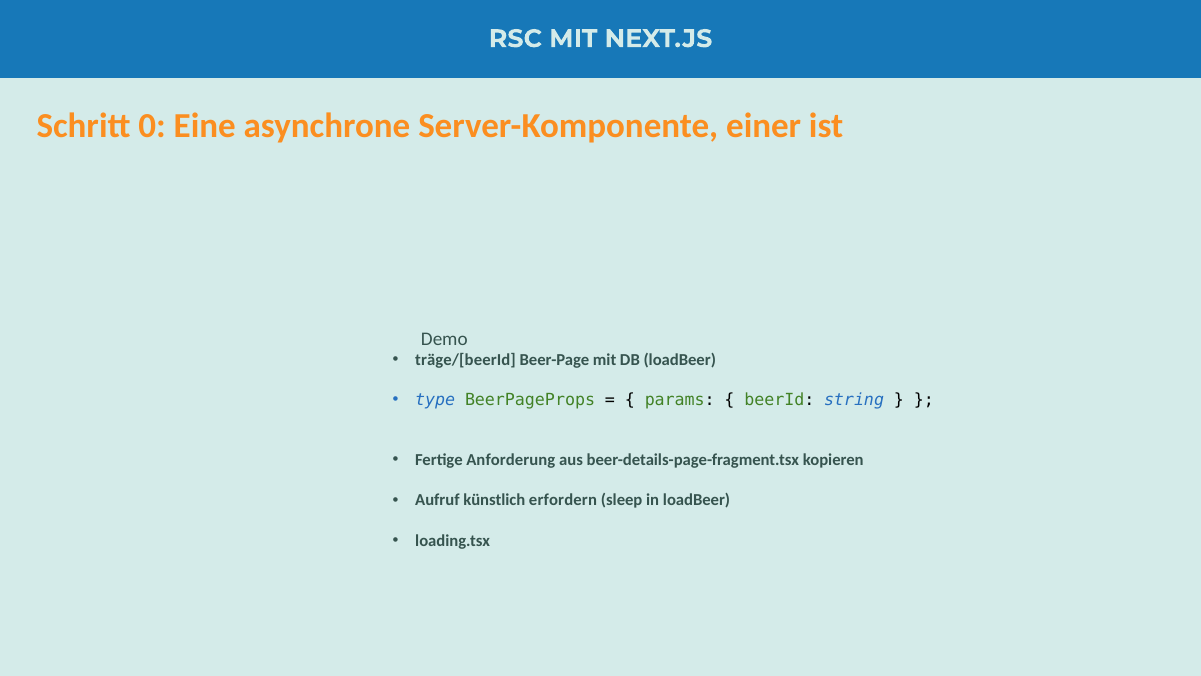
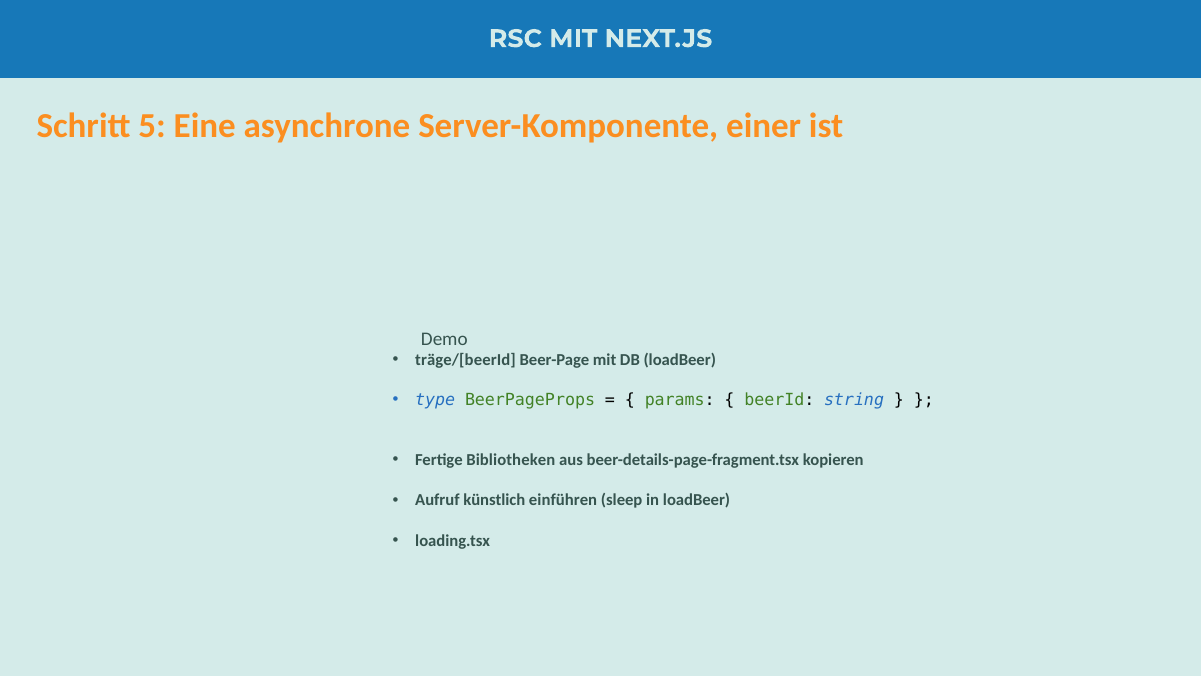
0: 0 -> 5
Anforderung: Anforderung -> Bibliotheken
erfordern: erfordern -> einführen
